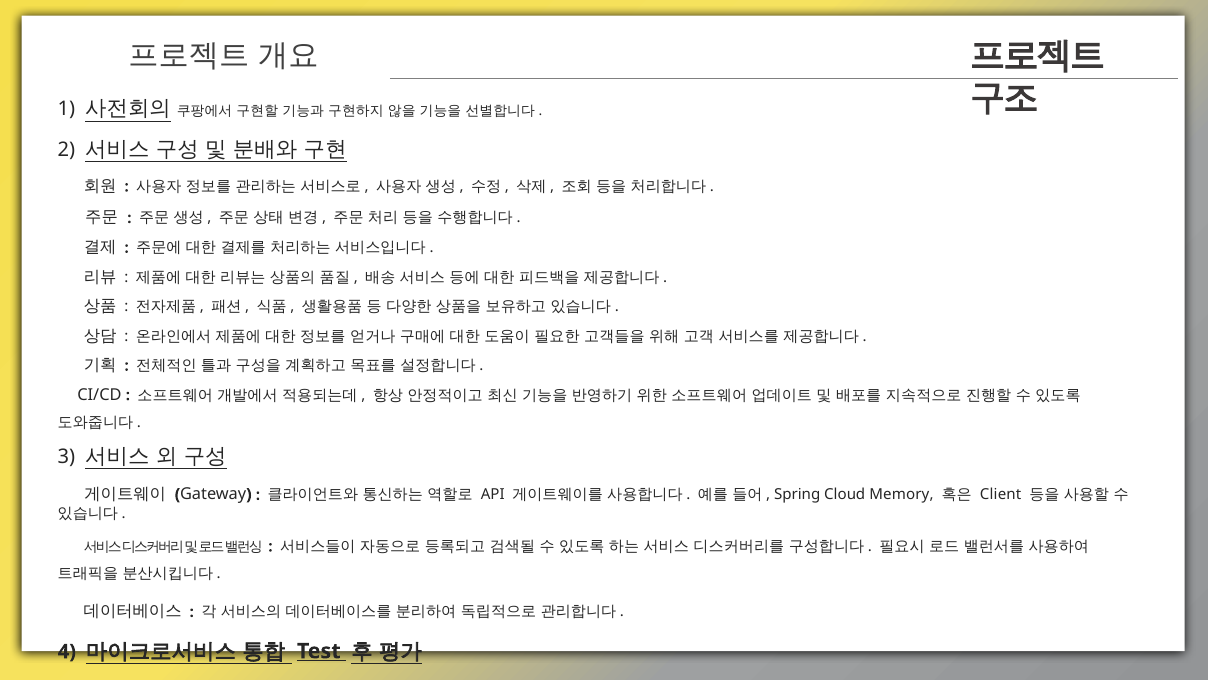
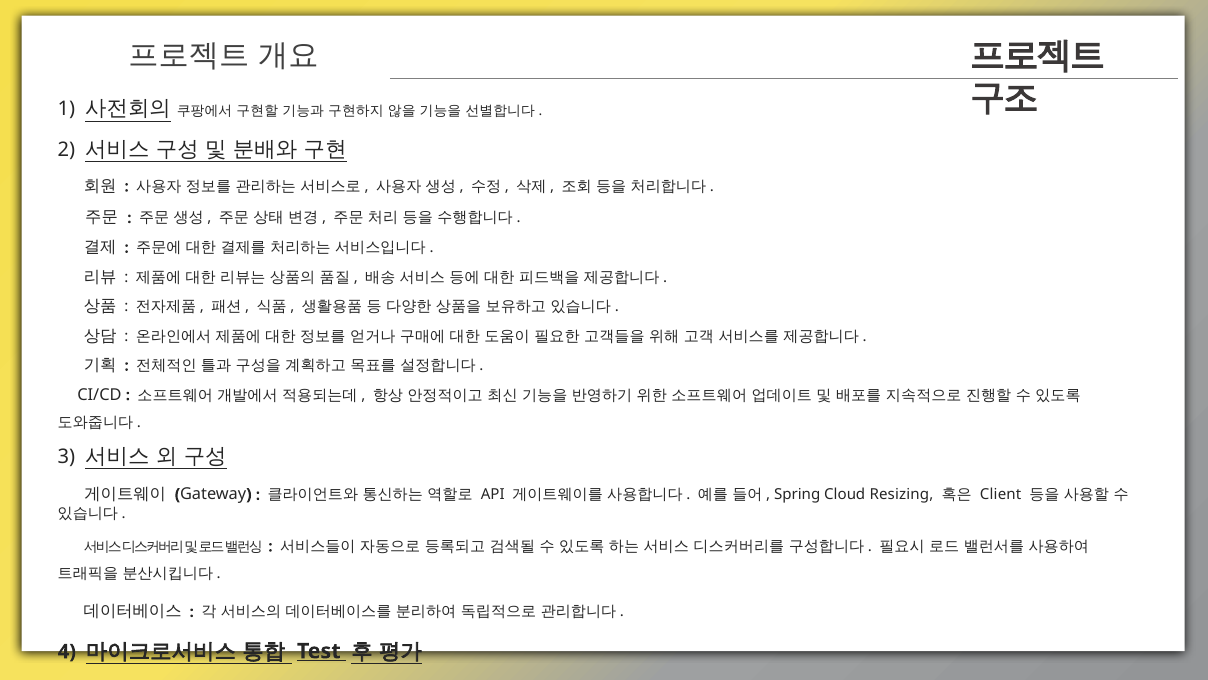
Memory: Memory -> Resizing
